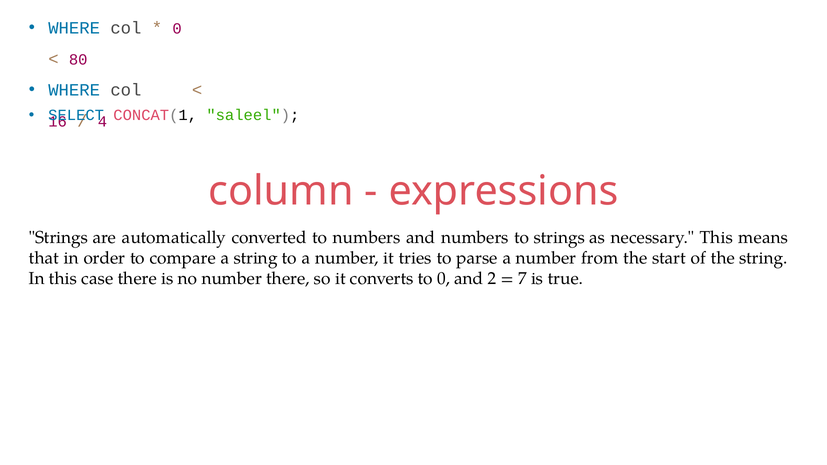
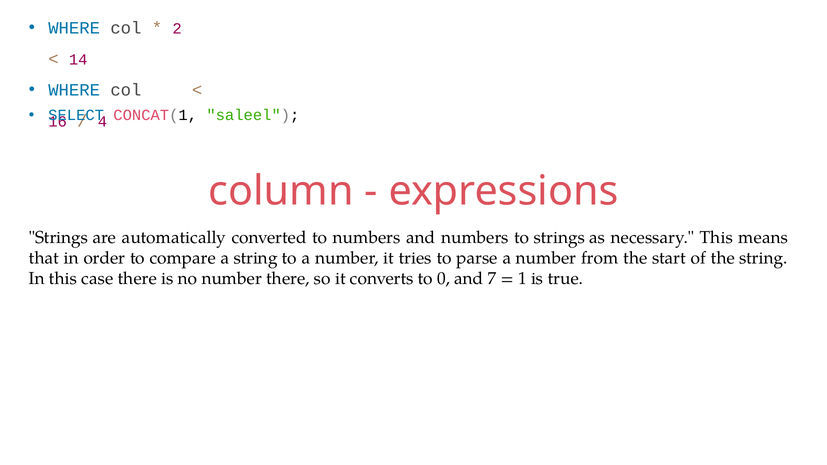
0 at (177, 29): 0 -> 2
80: 80 -> 14
2: 2 -> 7
7: 7 -> 1
